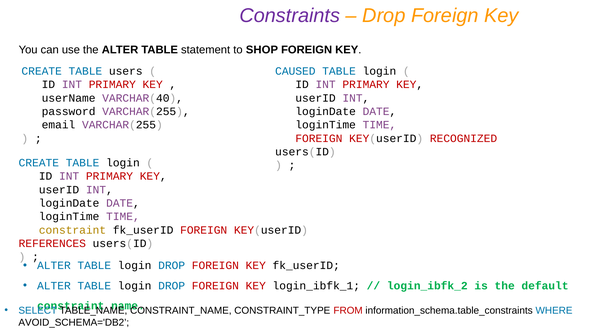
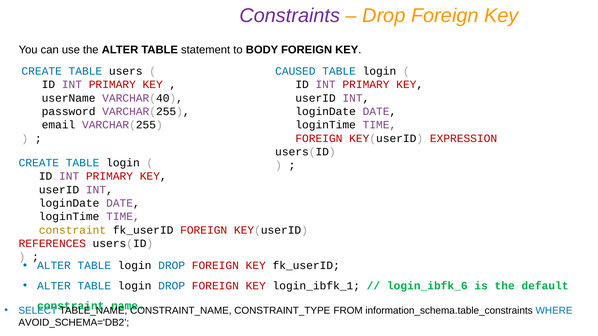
SHOP: SHOP -> BODY
RECOGNIZED: RECOGNIZED -> EXPRESSION
login_ibfk_2: login_ibfk_2 -> login_ibfk_6
FROM colour: red -> black
